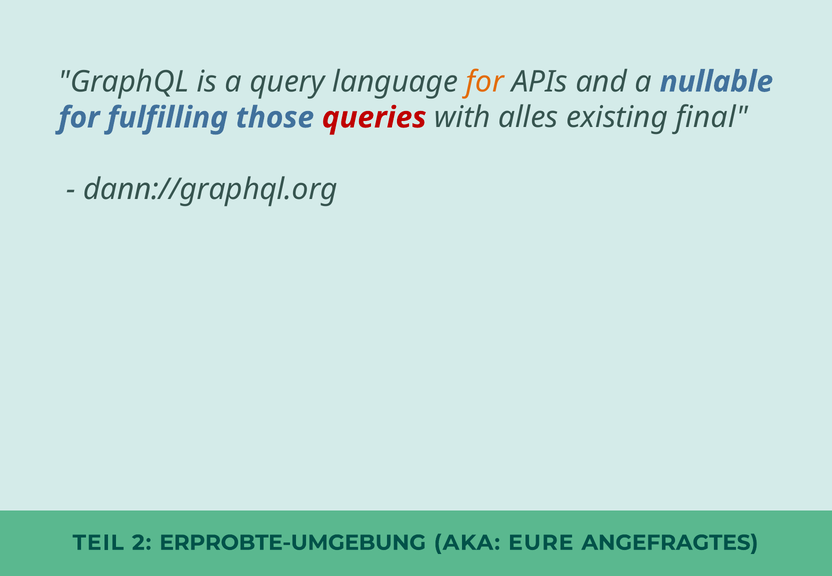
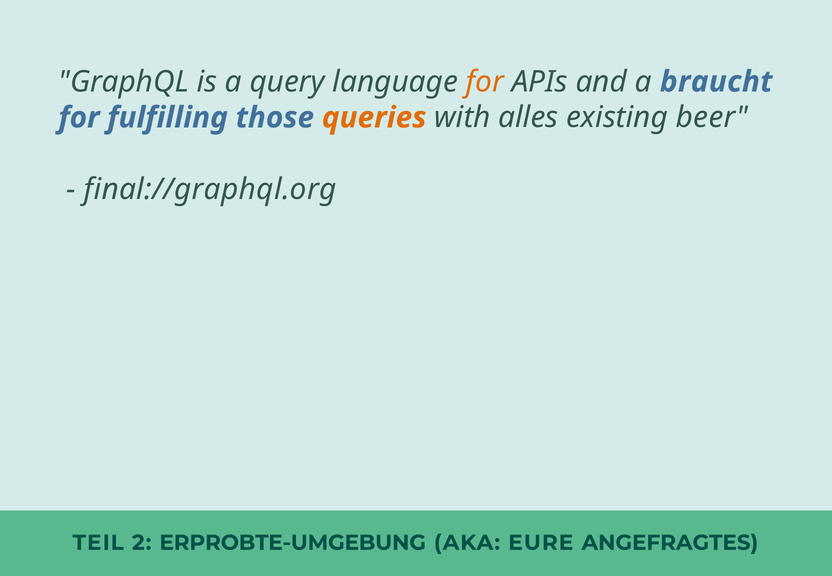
nullable: nullable -> braucht
queries colour: red -> orange
final: final -> beer
dann://graphql.org: dann://graphql.org -> final://graphql.org
